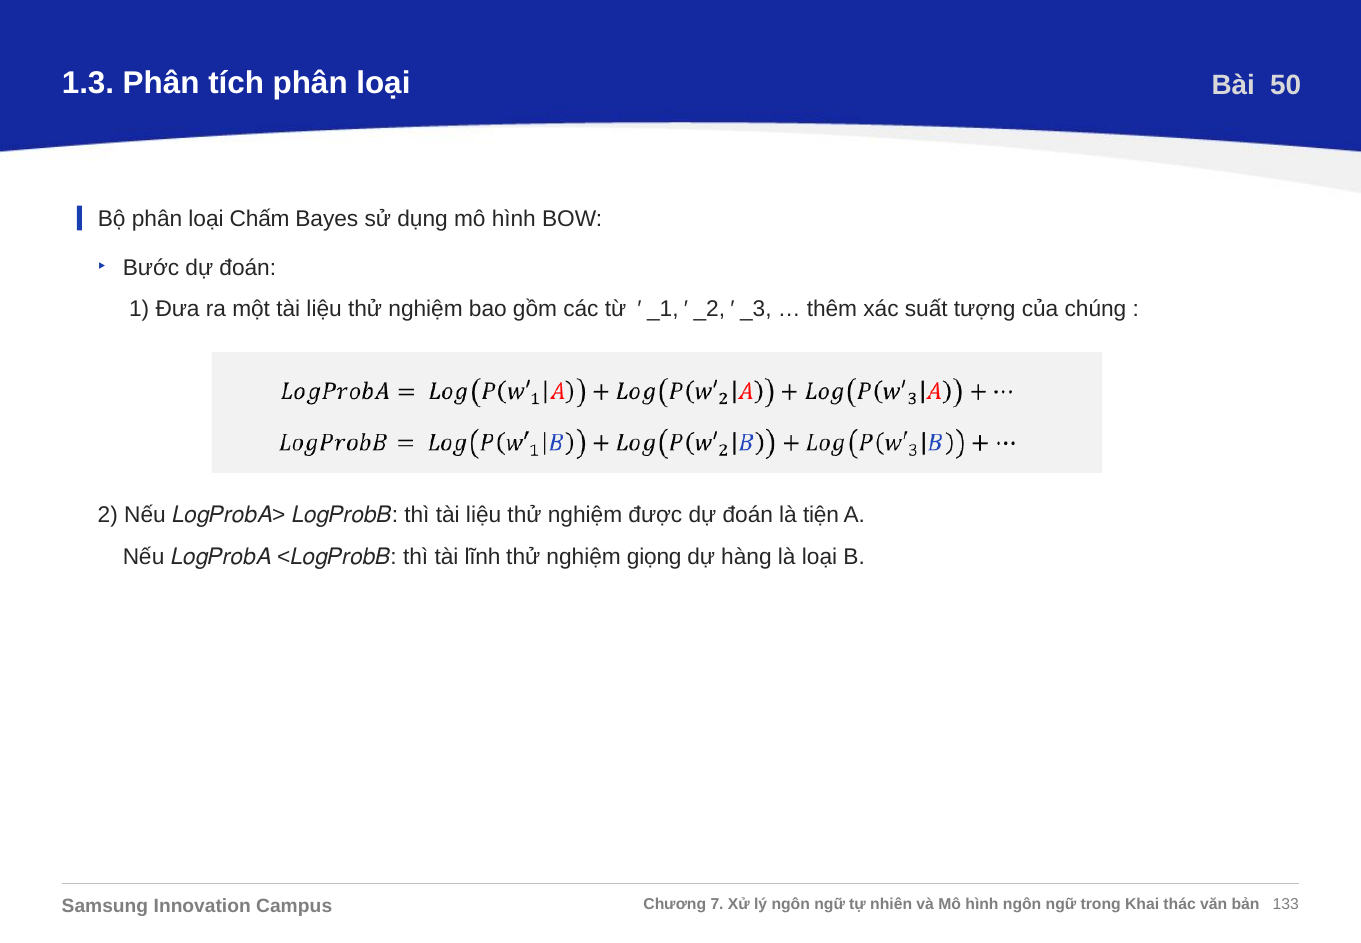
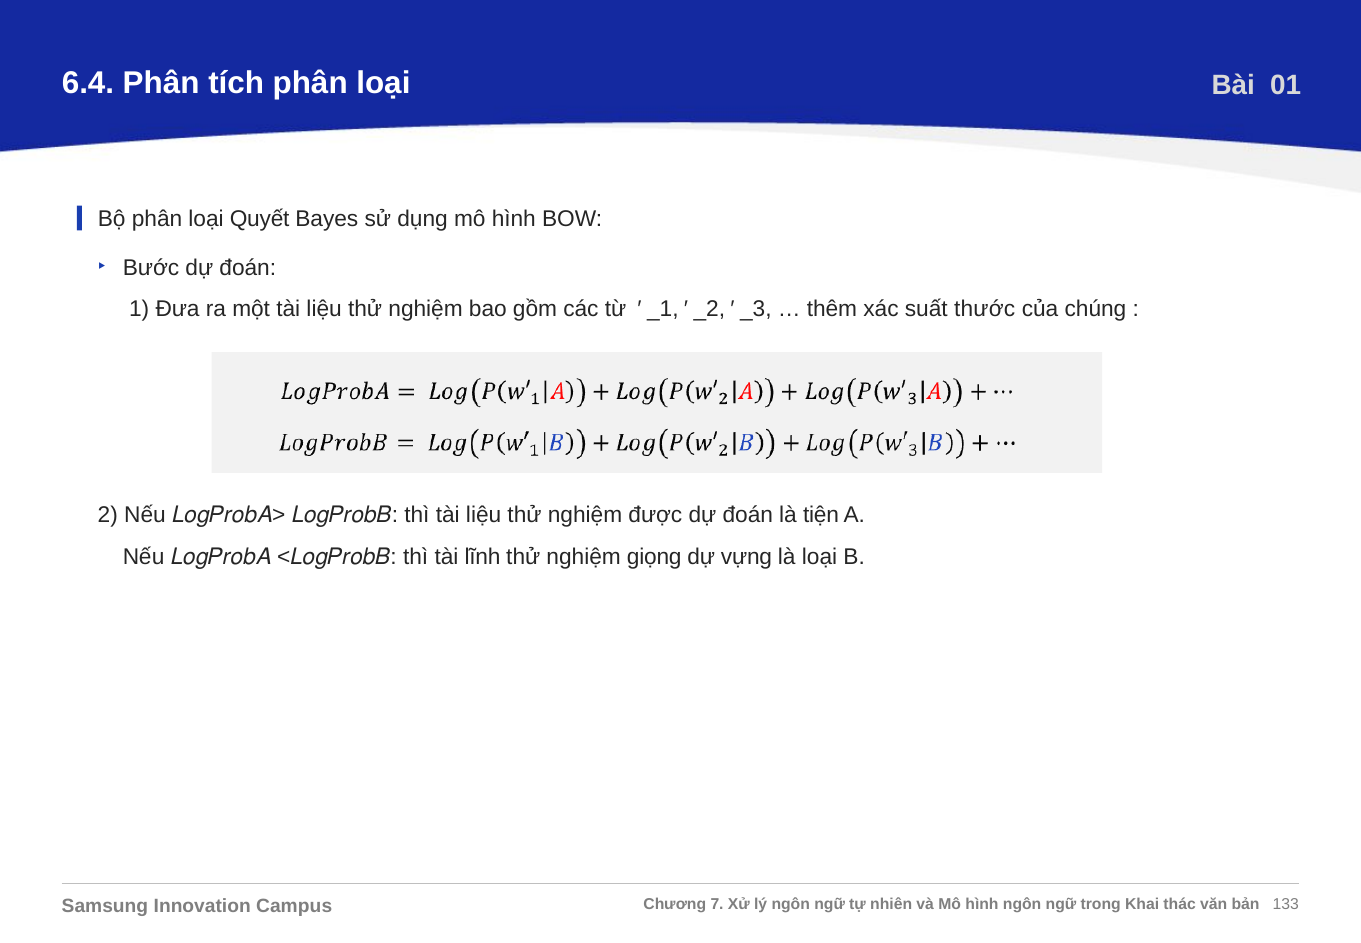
1.3: 1.3 -> 6.4
50: 50 -> 01
Chấm: Chấm -> Quyết
tượng: tượng -> thước
hàng: hàng -> vựng
